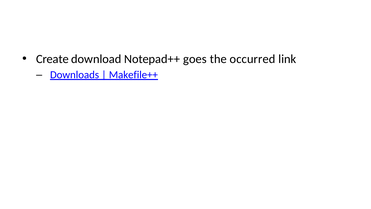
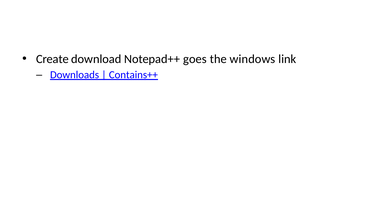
occurred: occurred -> windows
Makefile++: Makefile++ -> Contains++
